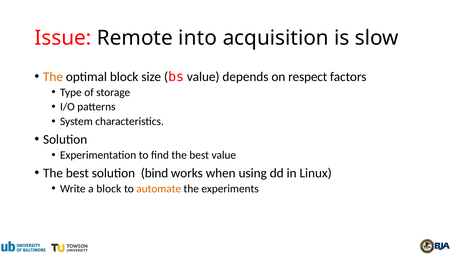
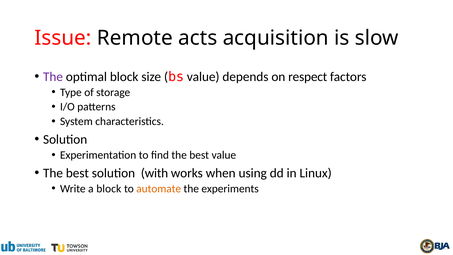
into: into -> acts
The at (53, 77) colour: orange -> purple
bind: bind -> with
